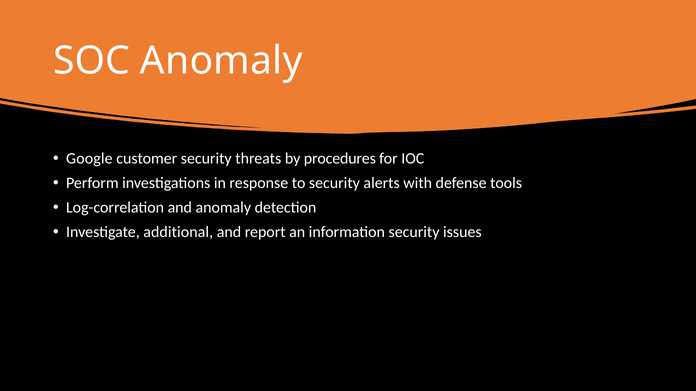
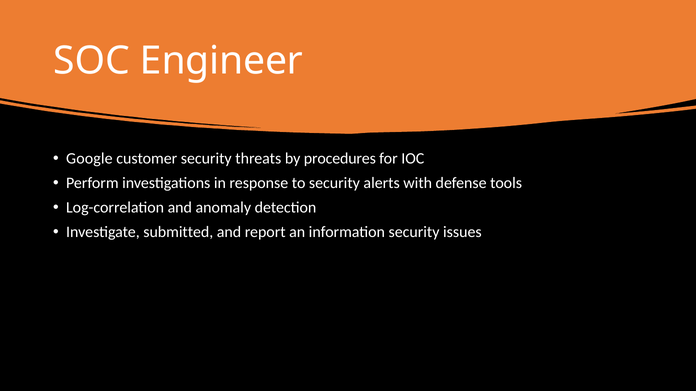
SOC Anomaly: Anomaly -> Engineer
additional: additional -> submitted
